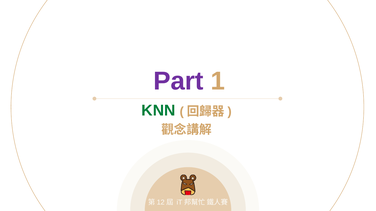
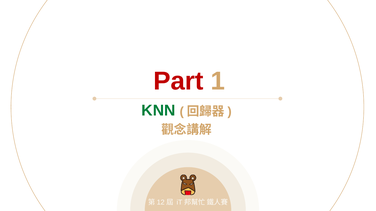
Part colour: purple -> red
